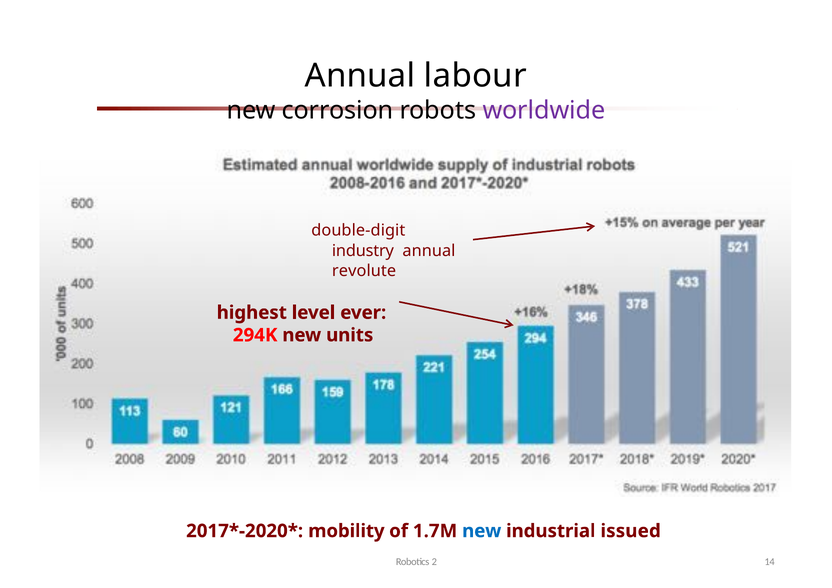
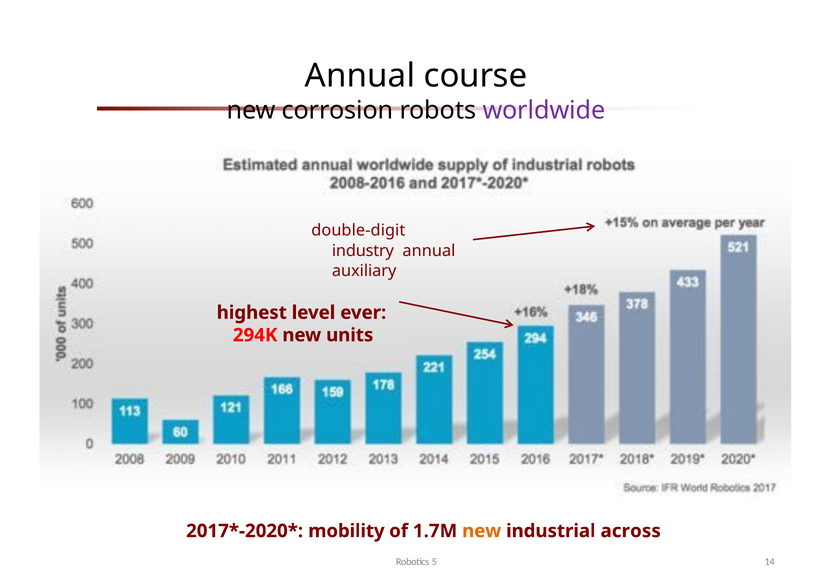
labour: labour -> course
revolute: revolute -> auxiliary
new at (482, 531) colour: blue -> orange
issued: issued -> across
2: 2 -> 5
